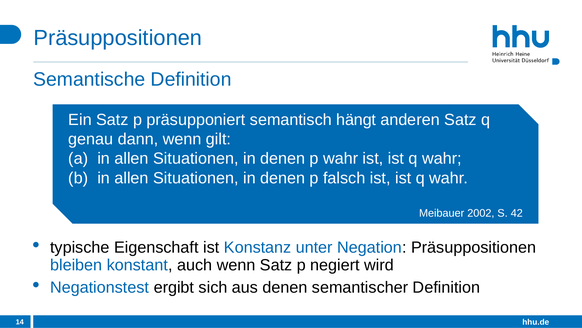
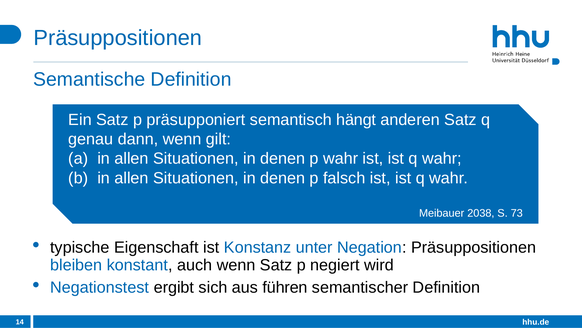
2002: 2002 -> 2038
42: 42 -> 73
aus denen: denen -> führen
